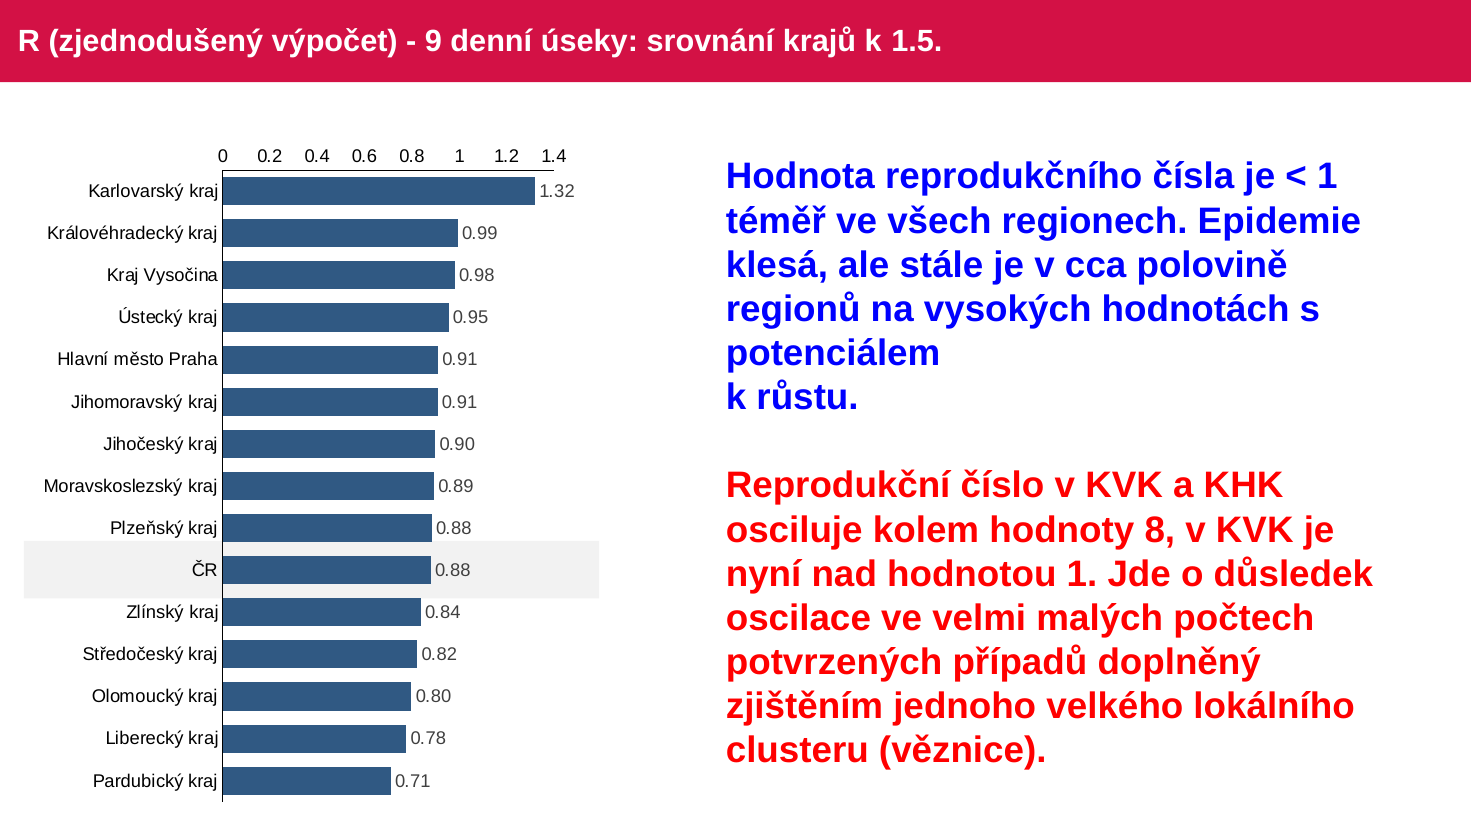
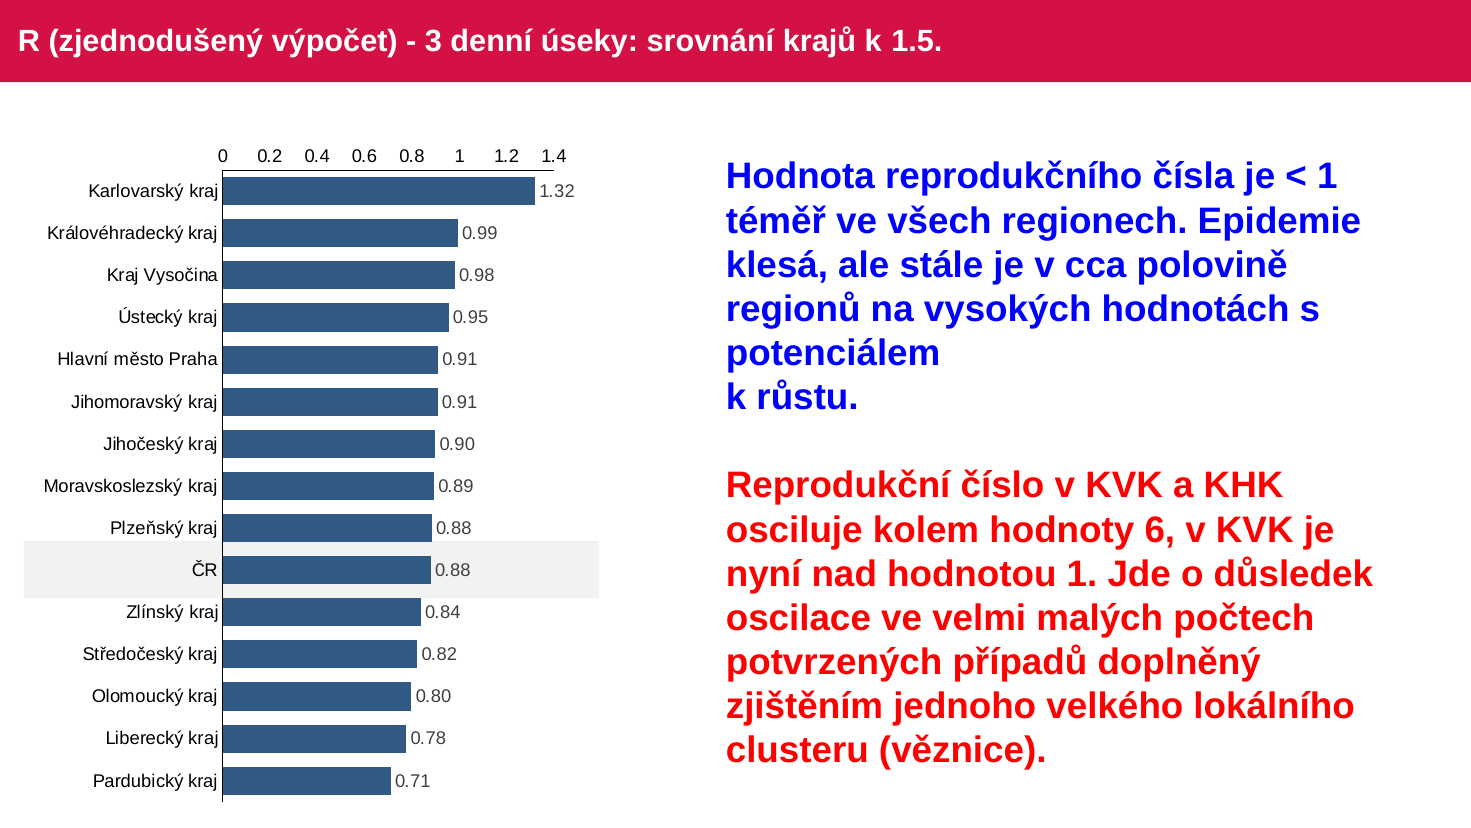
9: 9 -> 3
8: 8 -> 6
